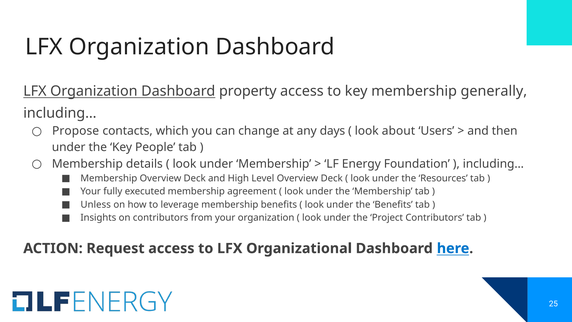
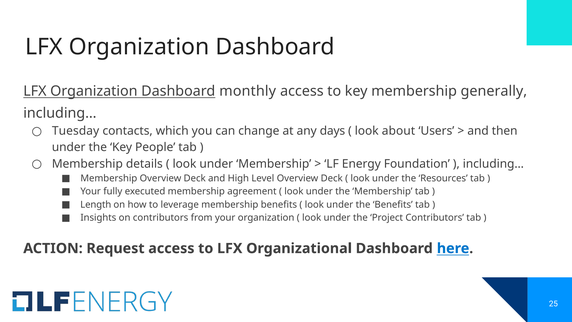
property: property -> monthly
Propose: Propose -> Tuesday
Unless: Unless -> Length
